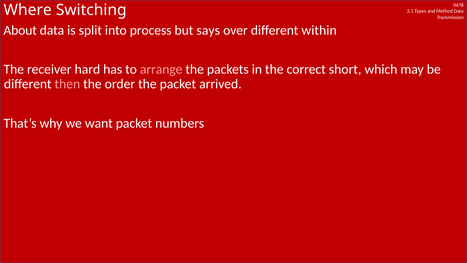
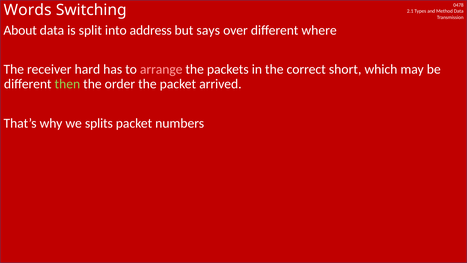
Where: Where -> Words
process: process -> address
within: within -> where
then colour: pink -> light green
want: want -> splits
